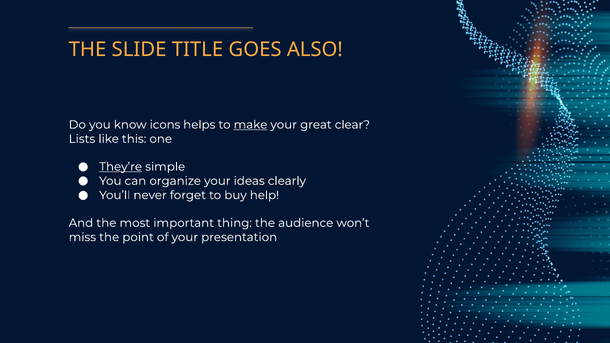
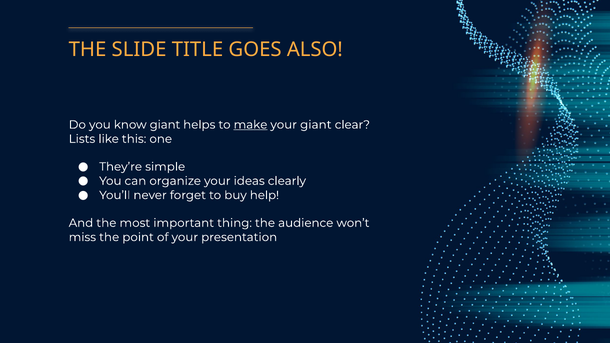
know icons: icons -> giant
your great: great -> giant
They’re underline: present -> none
